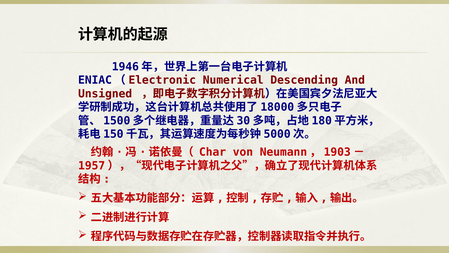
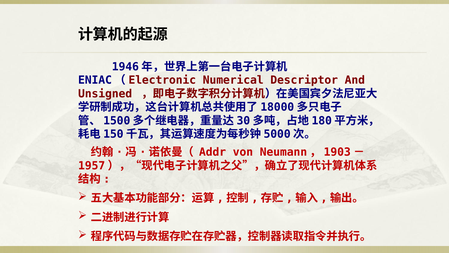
Descending: Descending -> Descriptor
Char: Char -> Addr
